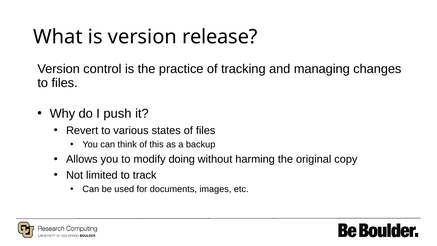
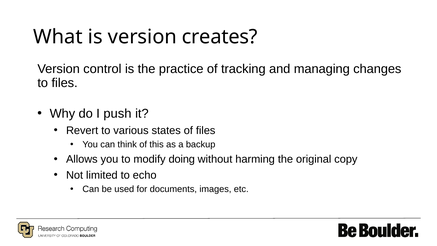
release: release -> creates
track: track -> echo
